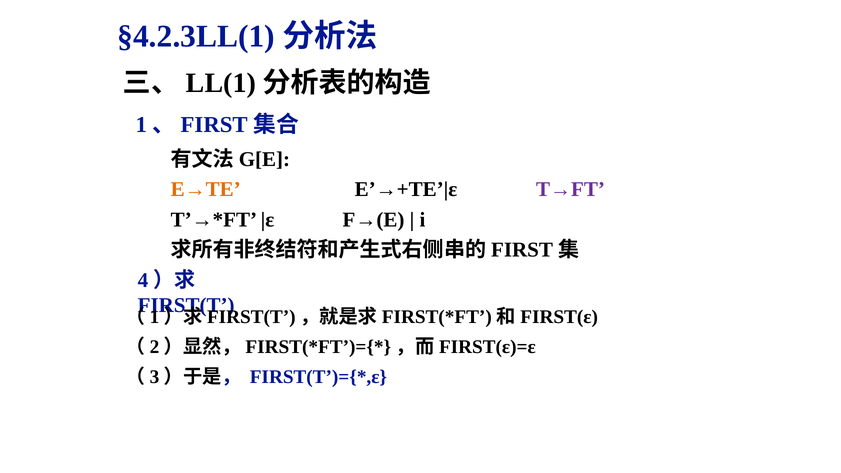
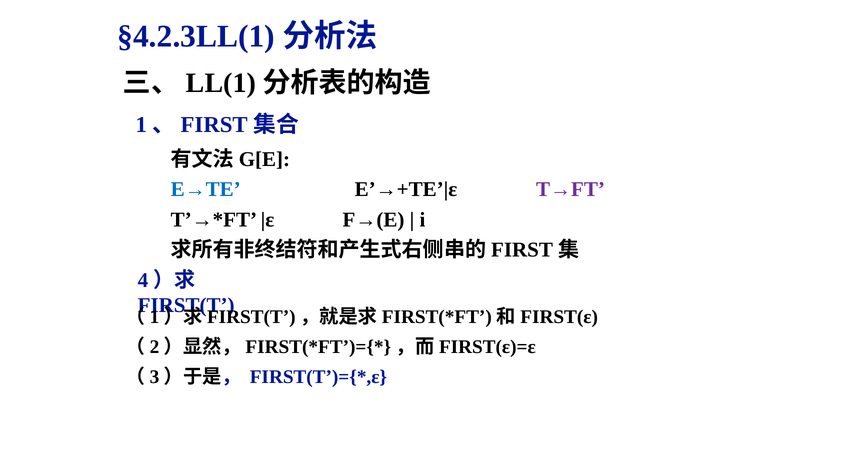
E→TE colour: orange -> blue
